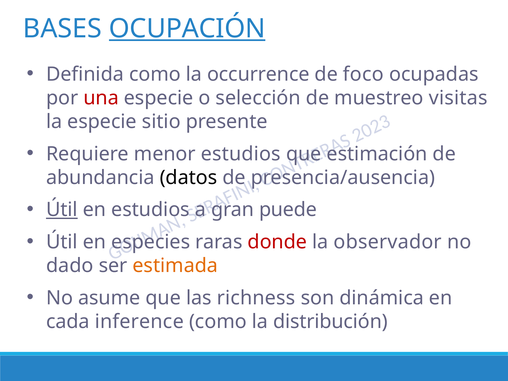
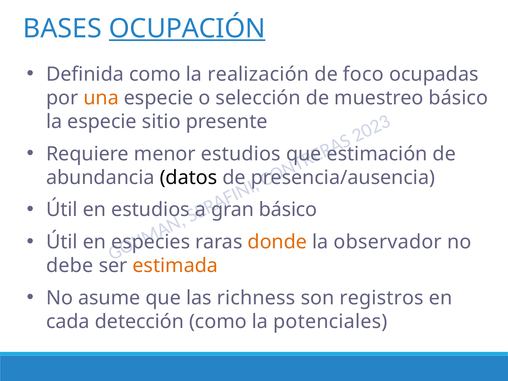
occurrence: occurrence -> realización
una colour: red -> orange
muestreo visitas: visitas -> básico
Útil at (62, 210) underline: present -> none
puede at (288, 210): puede -> básico
donde colour: red -> orange
dado: dado -> debe
dinámica: dinámica -> registros
inference: inference -> detección
distribución: distribución -> potenciales
